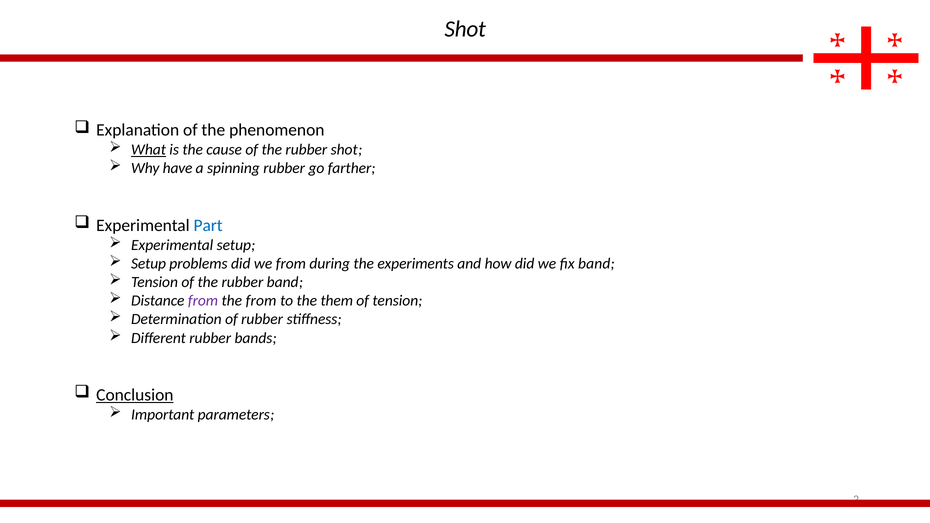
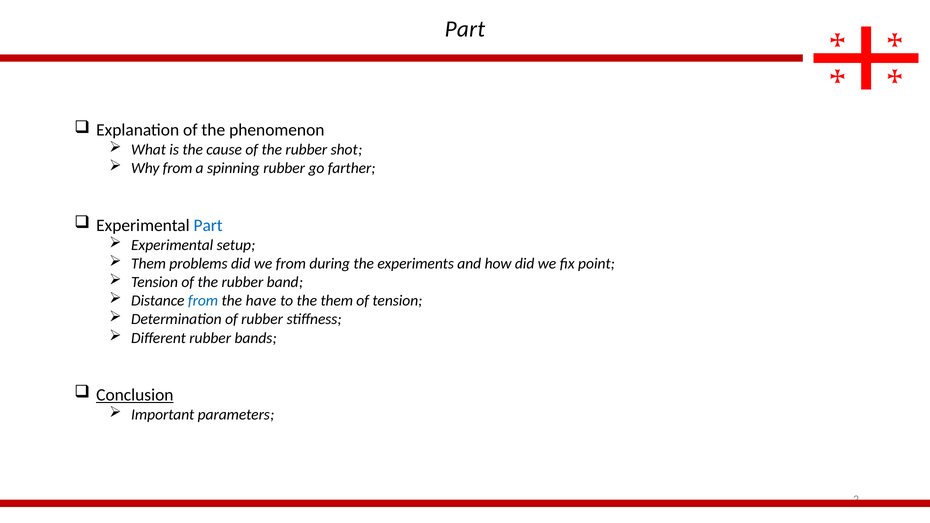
Shot at (465, 29): Shot -> Part
What underline: present -> none
Why have: have -> from
Setup at (149, 264): Setup -> Them
fix band: band -> point
from at (203, 301) colour: purple -> blue
the from: from -> have
